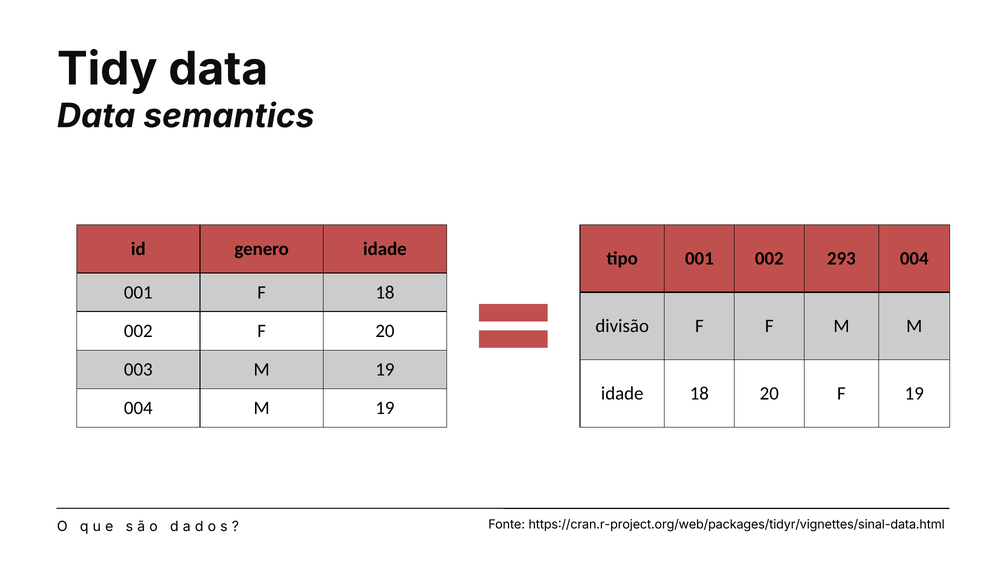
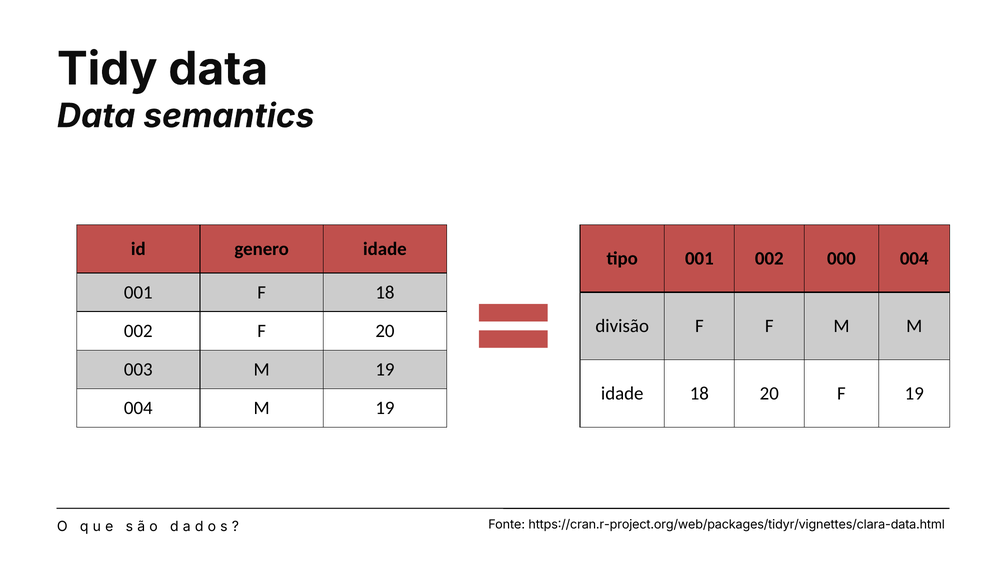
293: 293 -> 000
https://cran.r-project.org/web/packages/tidyr/vignettes/sinal-data.html: https://cran.r-project.org/web/packages/tidyr/vignettes/sinal-data.html -> https://cran.r-project.org/web/packages/tidyr/vignettes/clara-data.html
